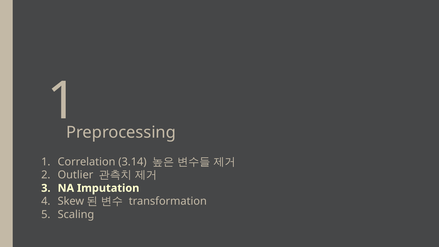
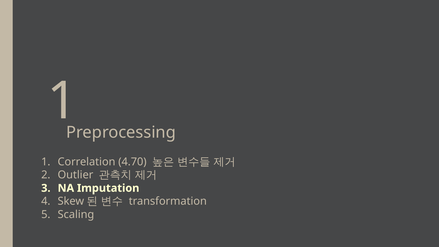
3.14: 3.14 -> 4.70
